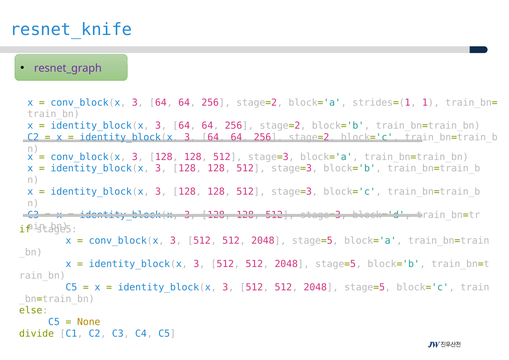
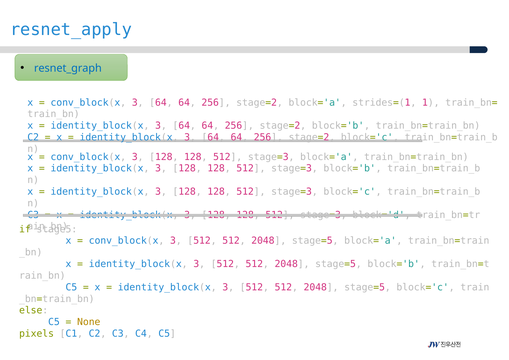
resnet_knife: resnet_knife -> resnet_apply
resnet_graph colour: purple -> blue
divide: divide -> pixels
